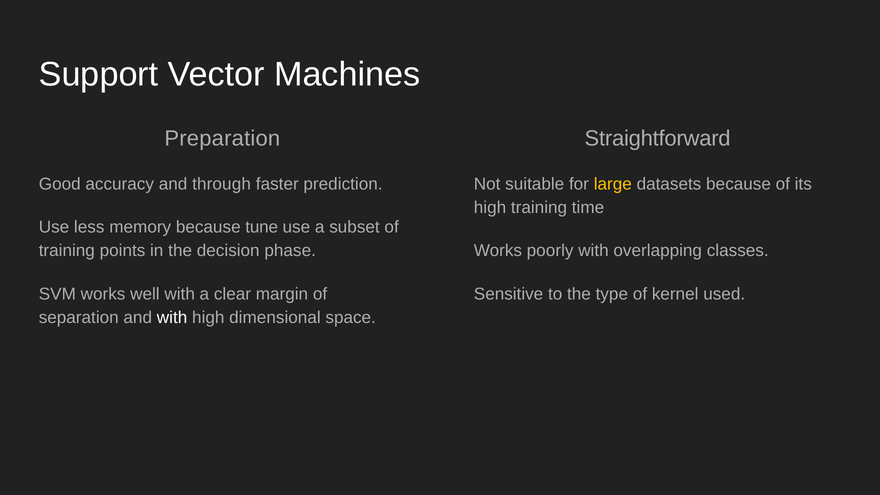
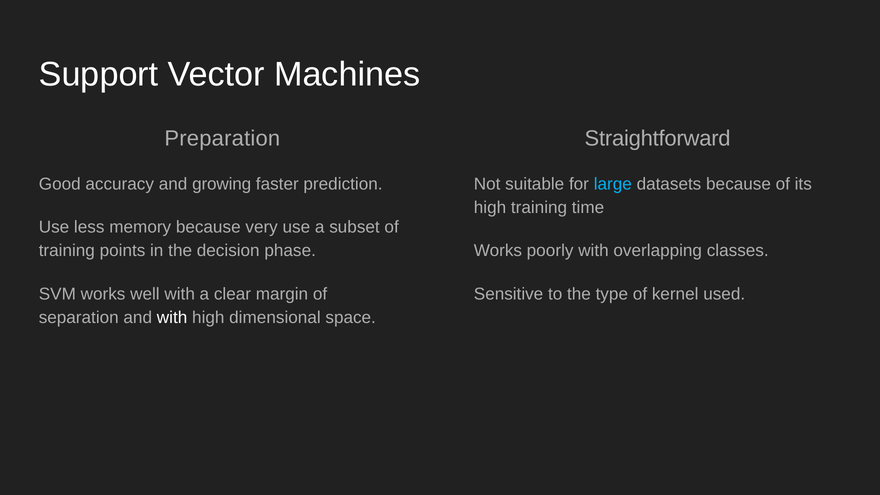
through: through -> growing
large colour: yellow -> light blue
tune: tune -> very
